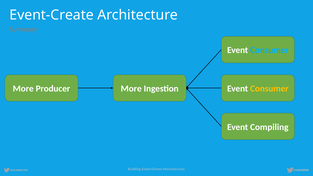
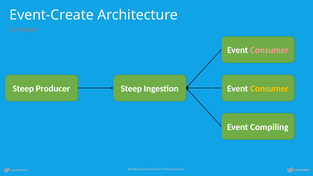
Consumer at (269, 50) colour: light blue -> pink
More at (23, 89): More -> Steep
Producer More: More -> Steep
